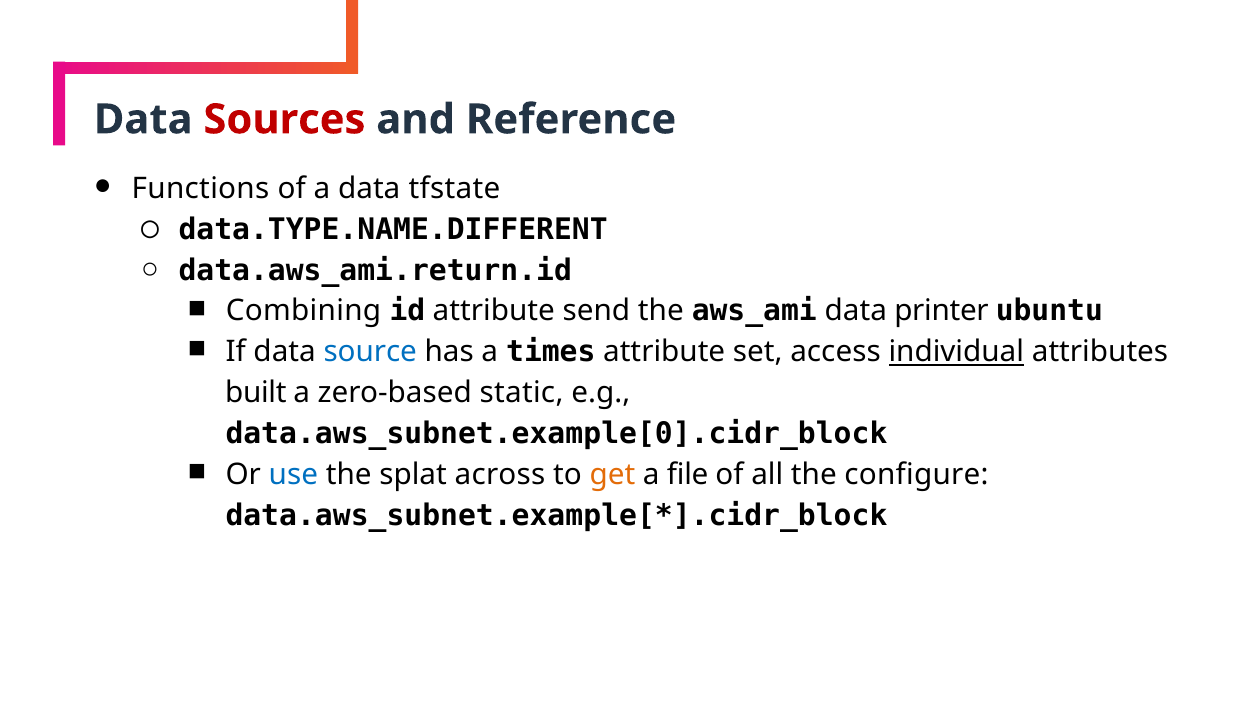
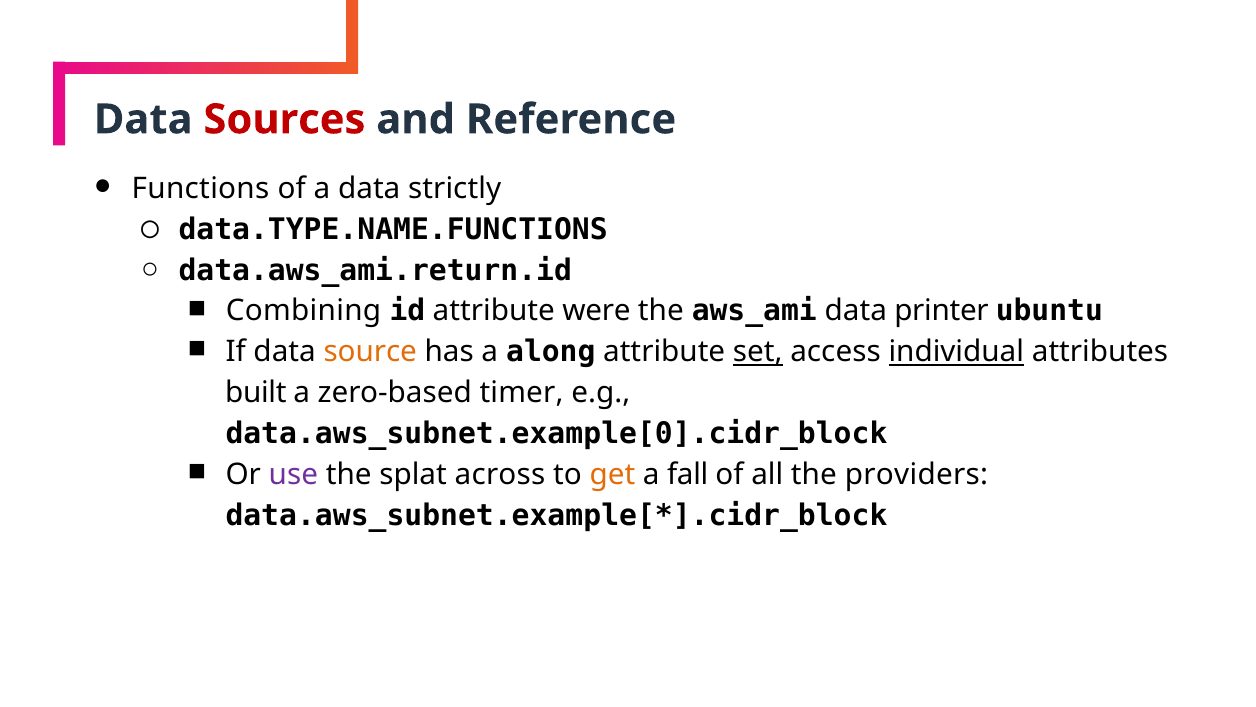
tfstate: tfstate -> strictly
data.TYPE.NAME.DIFFERENT: data.TYPE.NAME.DIFFERENT -> data.TYPE.NAME.FUNCTIONS
send: send -> were
source colour: blue -> orange
times: times -> along
set underline: none -> present
static: static -> timer
use colour: blue -> purple
file: file -> fall
configure: configure -> providers
